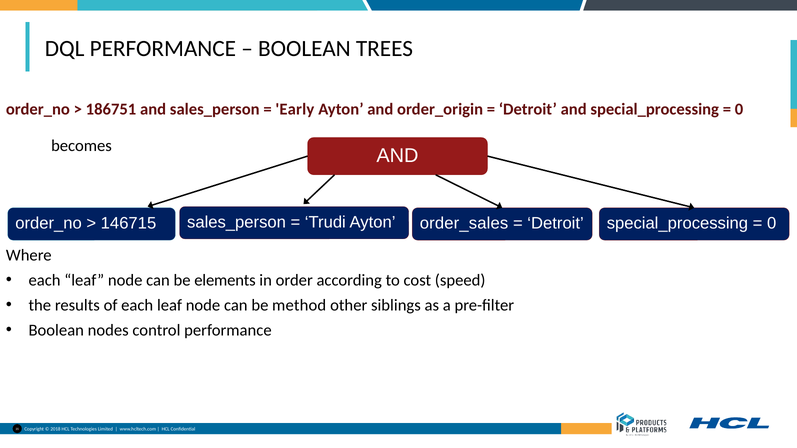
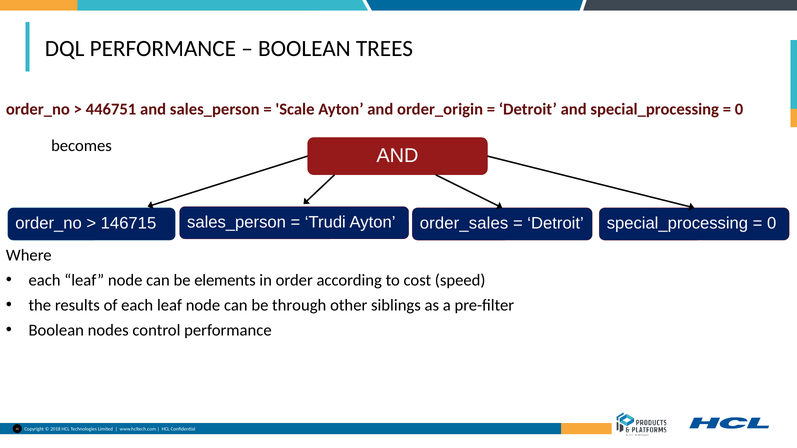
186751: 186751 -> 446751
Early: Early -> Scale
method: method -> through
